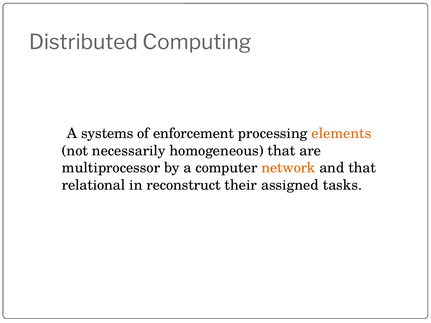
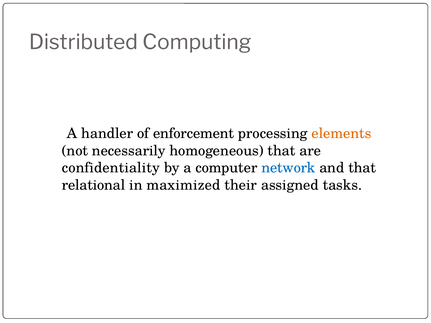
systems: systems -> handler
multiprocessor: multiprocessor -> confidentiality
network colour: orange -> blue
reconstruct: reconstruct -> maximized
